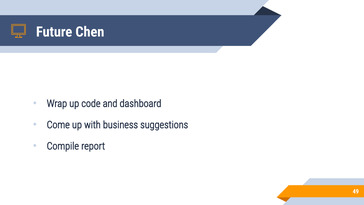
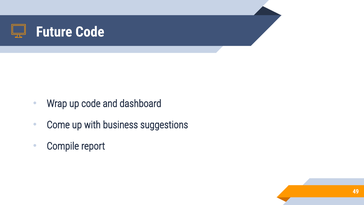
Future Chen: Chen -> Code
